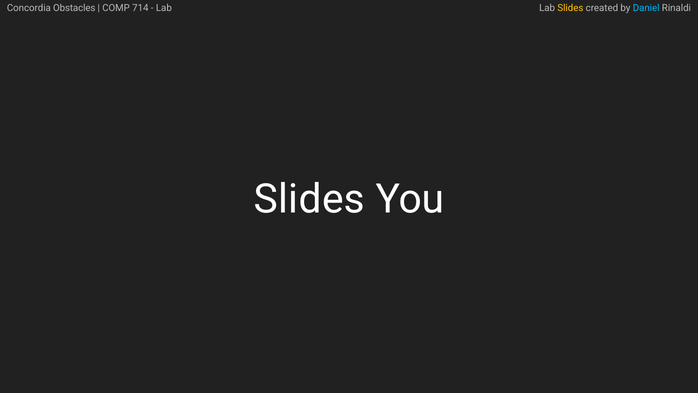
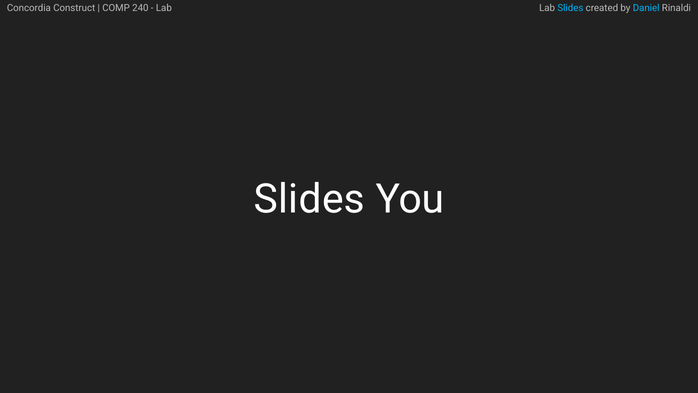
Obstacles: Obstacles -> Construct
714: 714 -> 240
Slides at (570, 8) colour: yellow -> light blue
